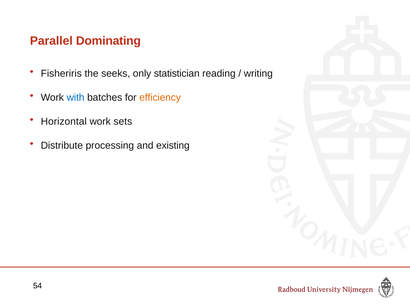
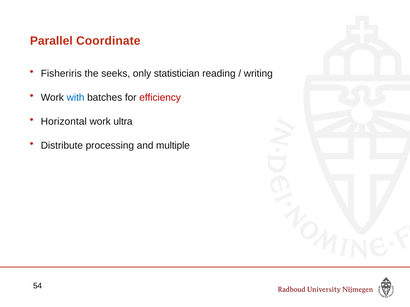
Dominating: Dominating -> Coordinate
efficiency colour: orange -> red
sets: sets -> ultra
existing: existing -> multiple
